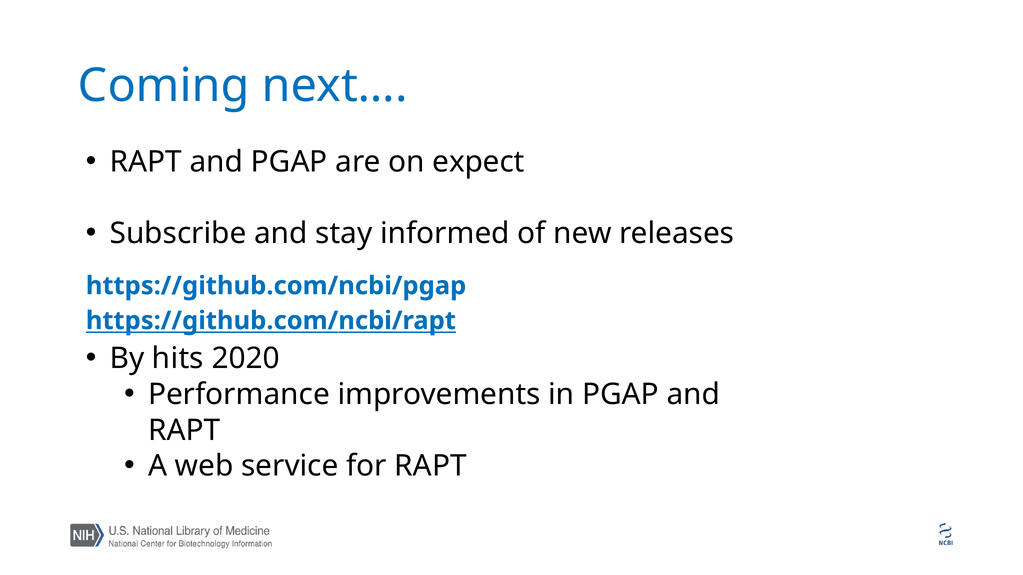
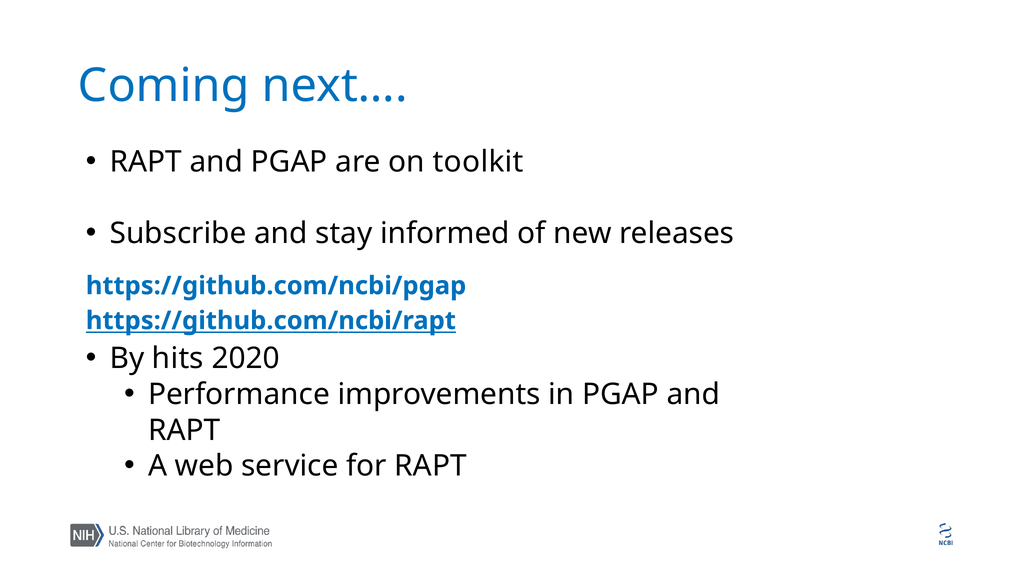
expect: expect -> toolkit
